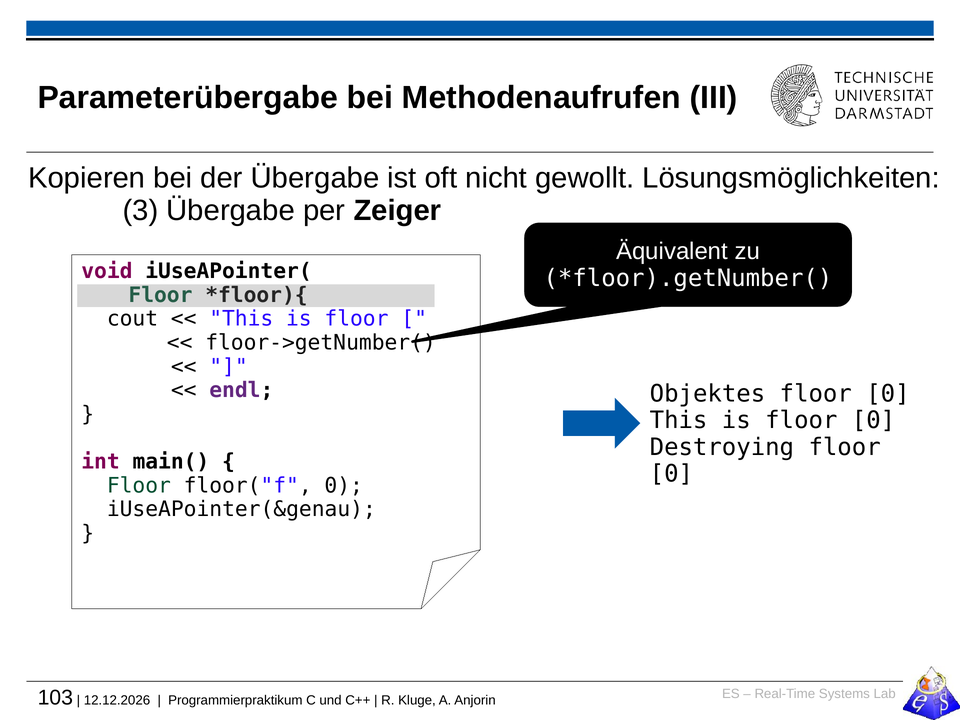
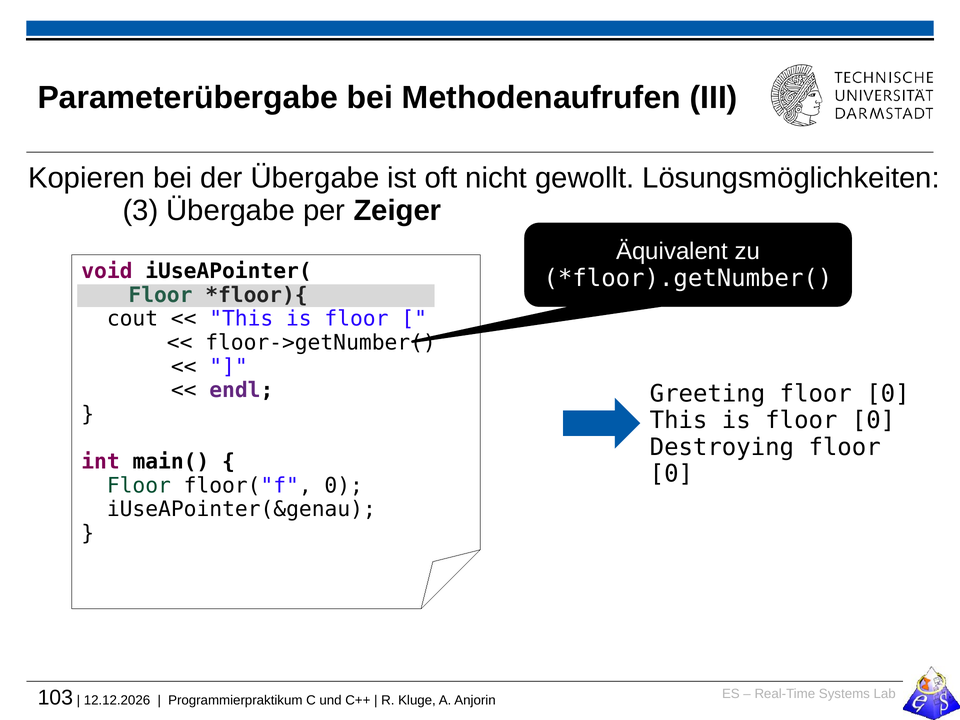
Objektes: Objektes -> Greeting
